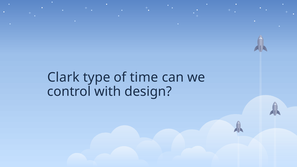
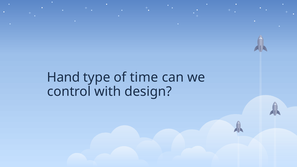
Clark: Clark -> Hand
